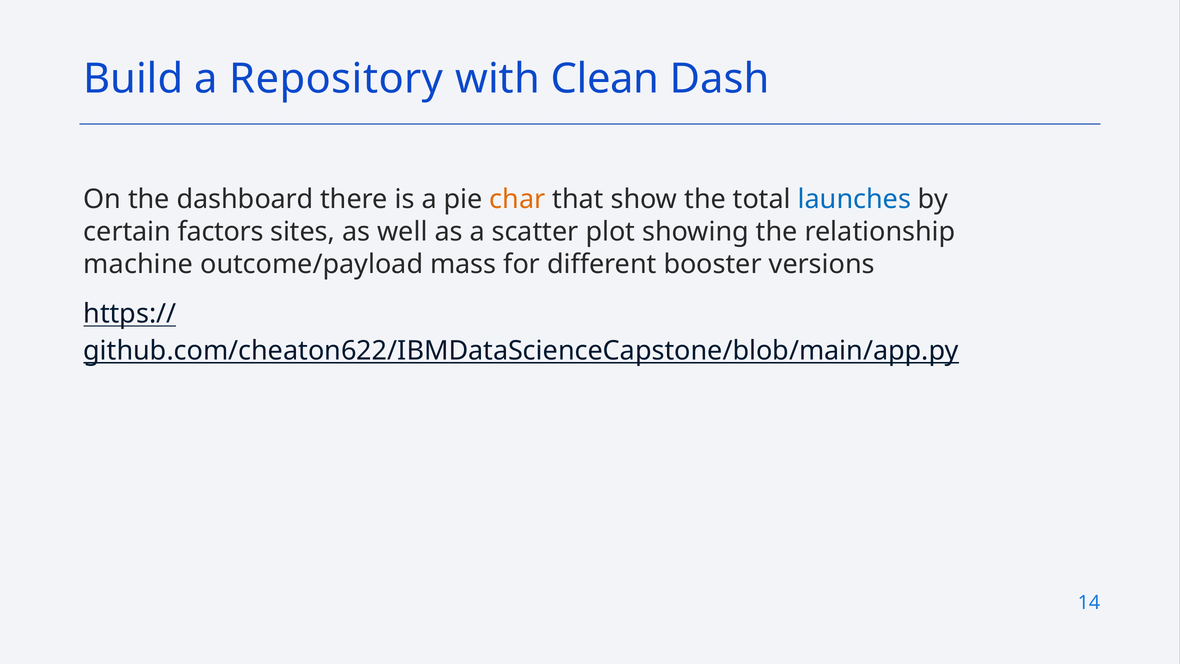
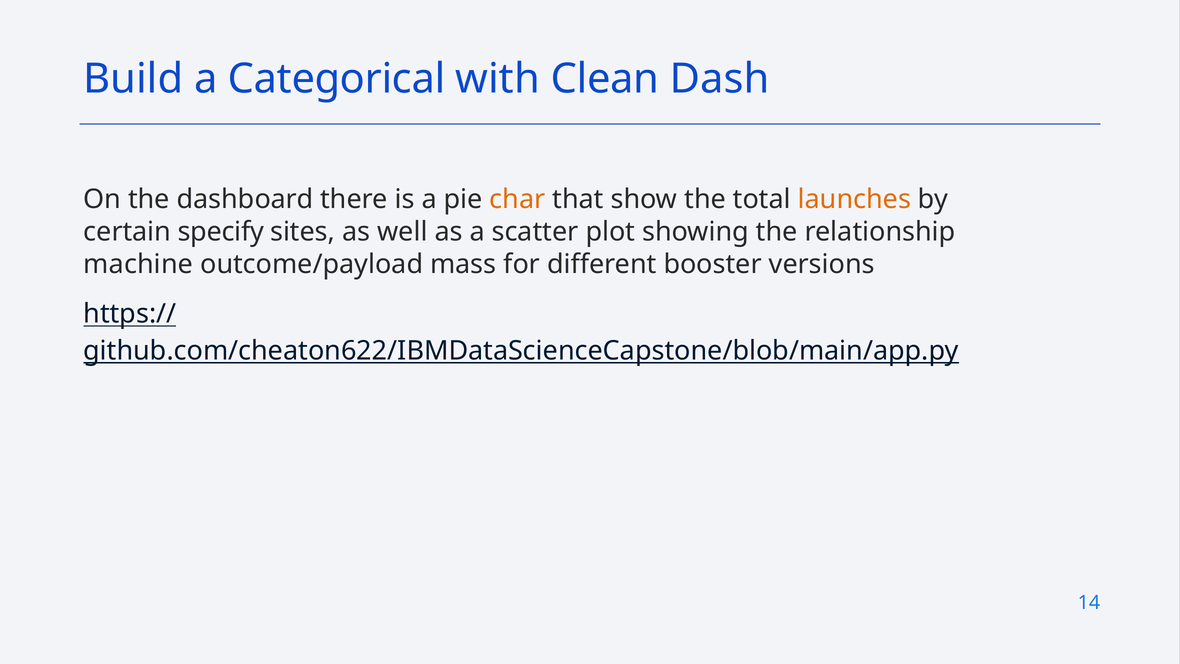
Repository: Repository -> Categorical
launches colour: blue -> orange
factors: factors -> specify
